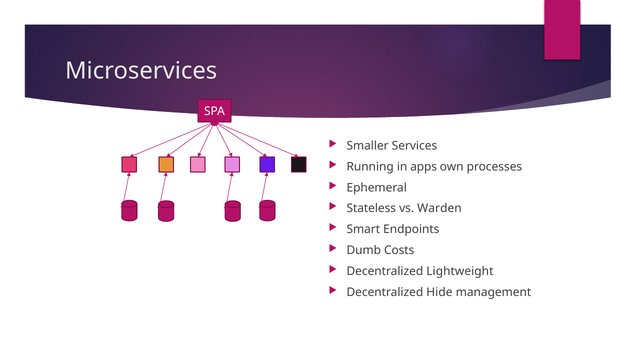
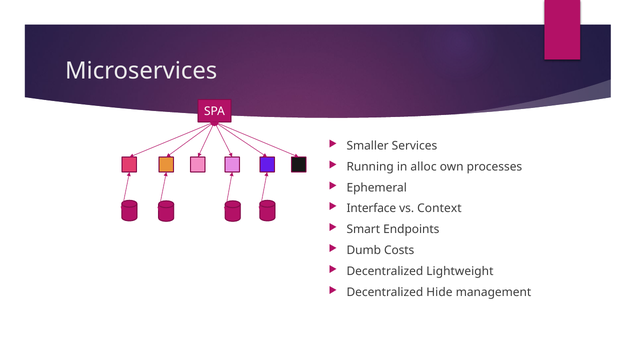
apps: apps -> alloc
Stateless: Stateless -> Interface
Warden: Warden -> Context
